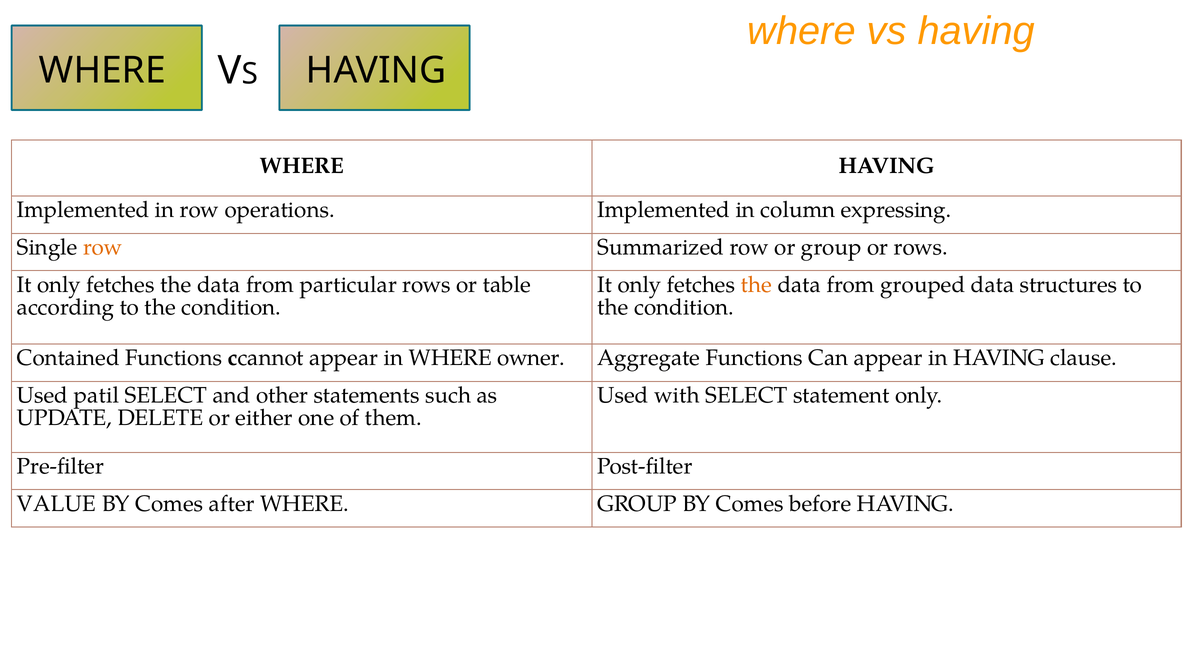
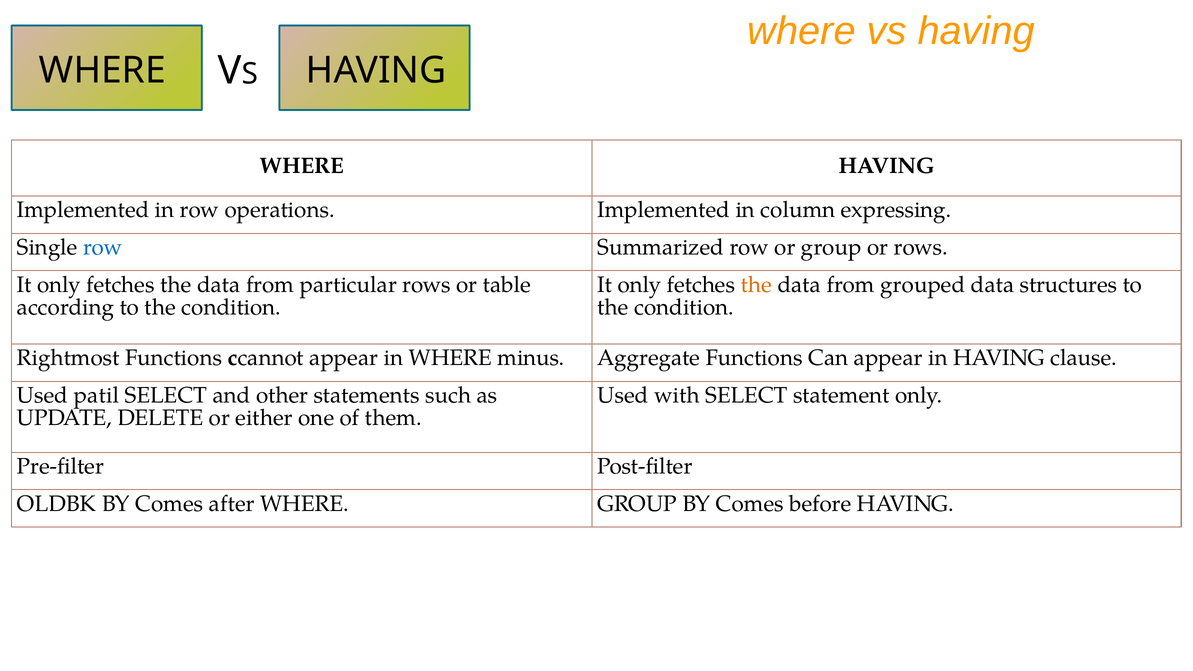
row at (103, 247) colour: orange -> blue
Contained: Contained -> Rightmost
owner: owner -> minus
VALUE: VALUE -> OLDBK
